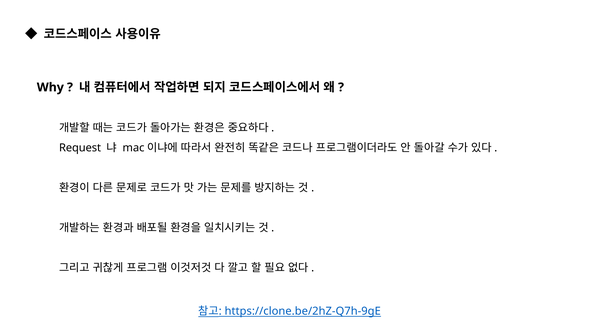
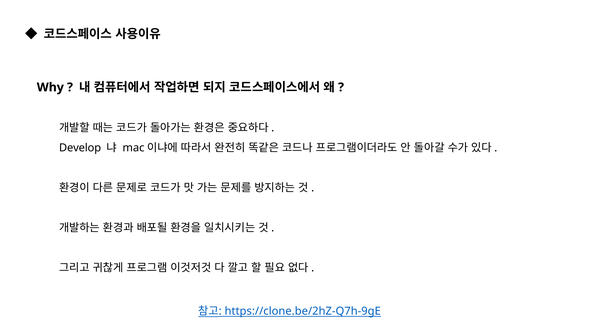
Request: Request -> Develop
